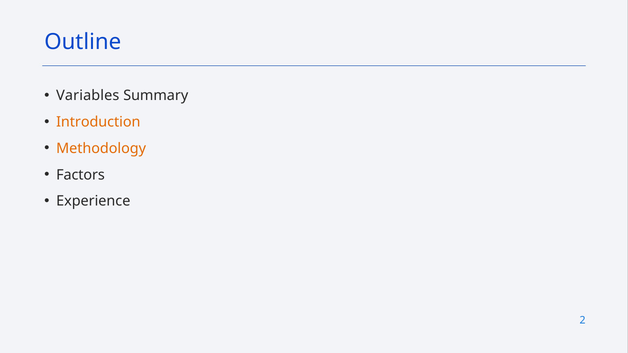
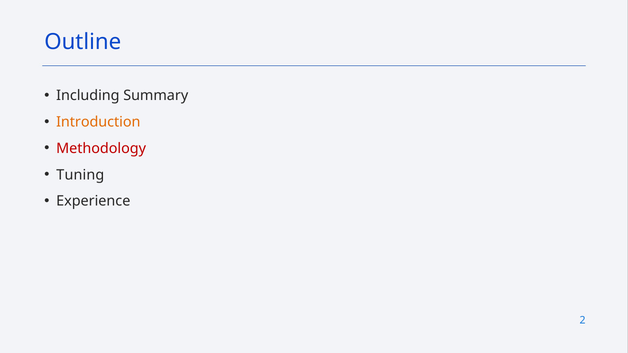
Variables: Variables -> Including
Methodology colour: orange -> red
Factors: Factors -> Tuning
